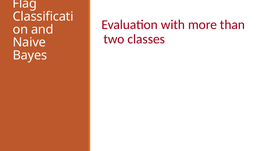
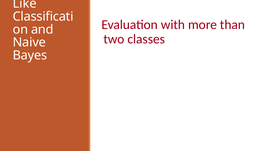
Flag: Flag -> Like
